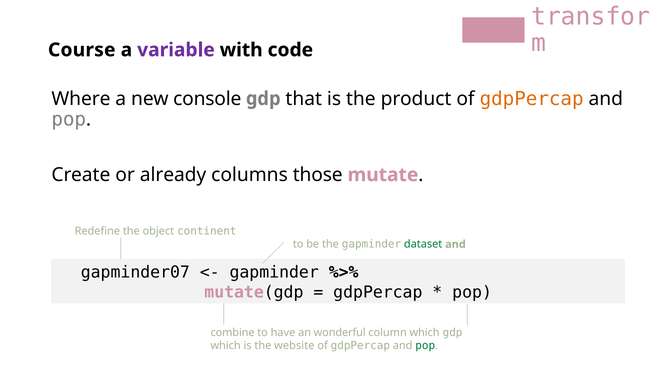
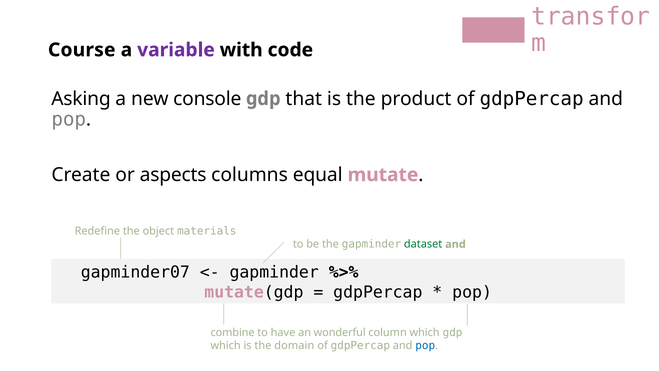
Where: Where -> Asking
gdpPercap at (532, 99) colour: orange -> black
already: already -> aspects
those: those -> equal
continent: continent -> materials
website: website -> domain
pop at (425, 345) colour: green -> blue
